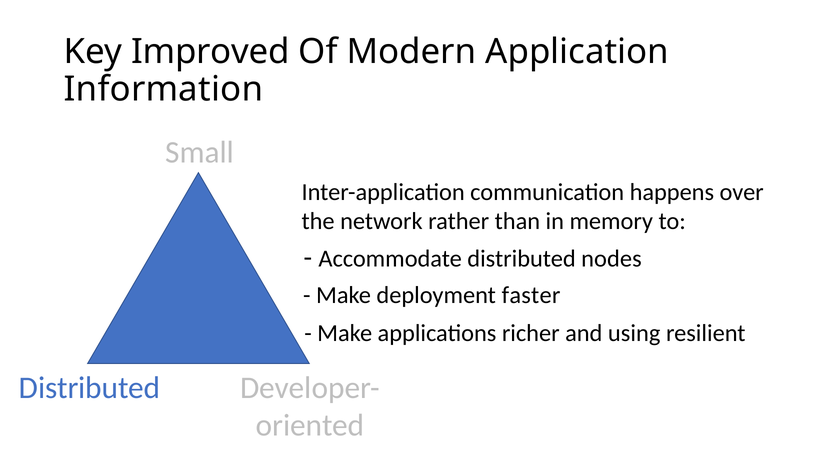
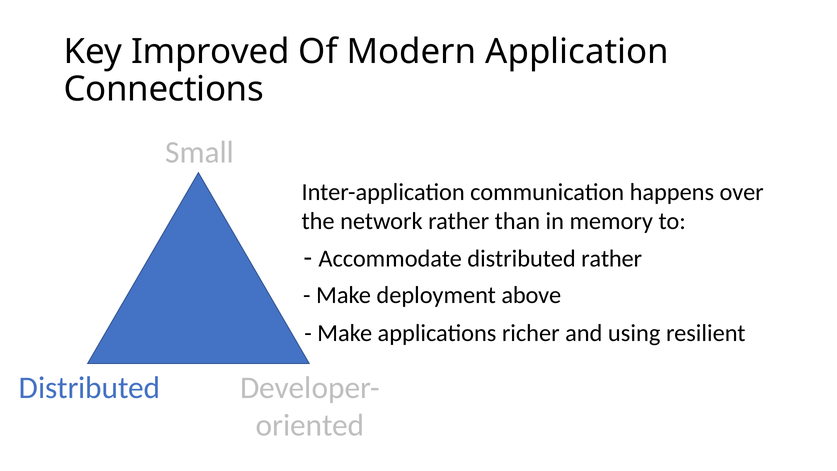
Information: Information -> Connections
distributed nodes: nodes -> rather
faster: faster -> above
